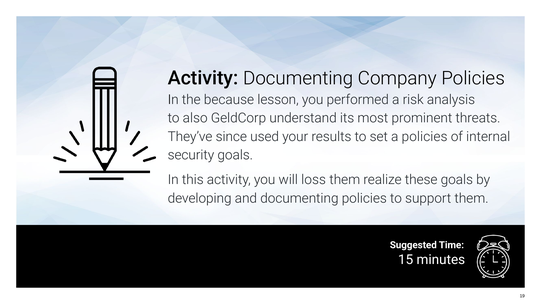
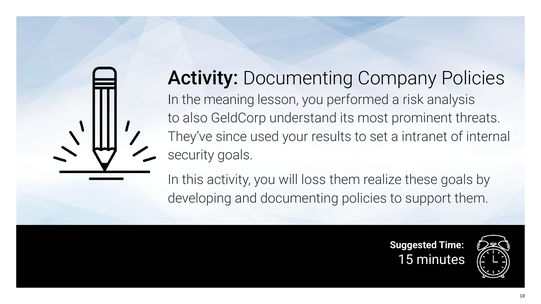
because: because -> meaning
a policies: policies -> intranet
